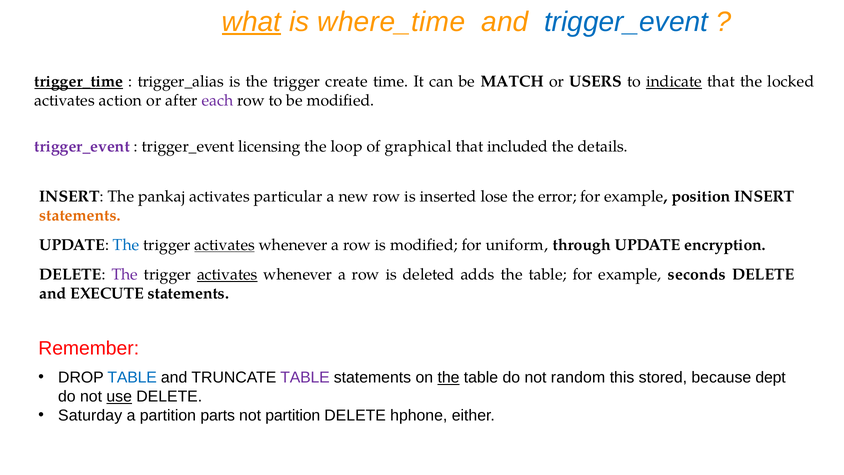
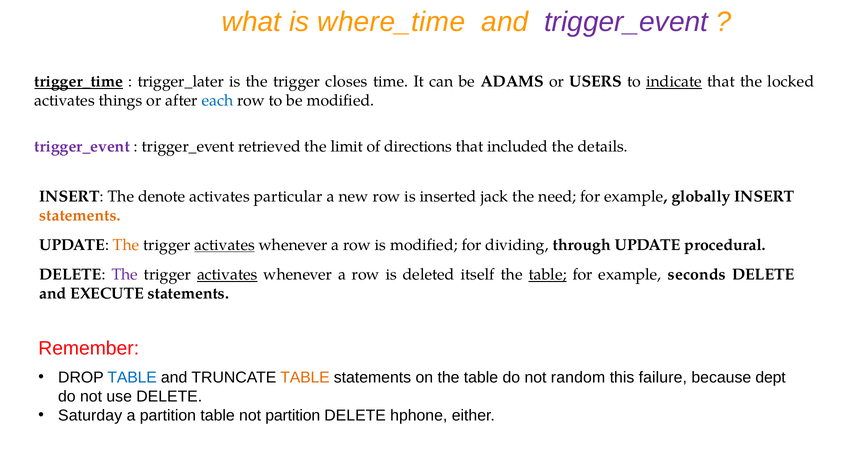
what underline: present -> none
trigger_event at (626, 22) colour: blue -> purple
trigger_alias: trigger_alias -> trigger_later
create: create -> closes
MATCH: MATCH -> ADAMS
action: action -> things
each colour: purple -> blue
licensing: licensing -> retrieved
loop: loop -> limit
graphical: graphical -> directions
pankaj: pankaj -> denote
lose: lose -> jack
error: error -> need
position: position -> globally
The at (126, 245) colour: blue -> orange
uniform: uniform -> dividing
encryption: encryption -> procedural
adds: adds -> itself
table at (548, 274) underline: none -> present
TABLE at (305, 377) colour: purple -> orange
the at (448, 377) underline: present -> none
stored: stored -> failure
use underline: present -> none
partition parts: parts -> table
